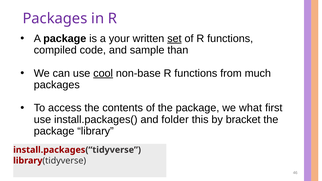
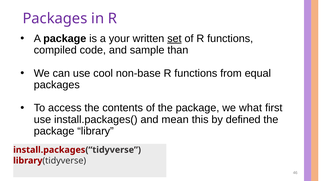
cool underline: present -> none
much: much -> equal
folder: folder -> mean
bracket: bracket -> defined
